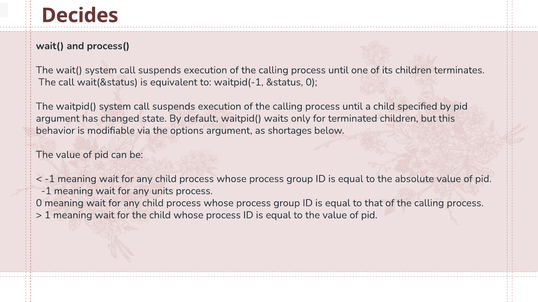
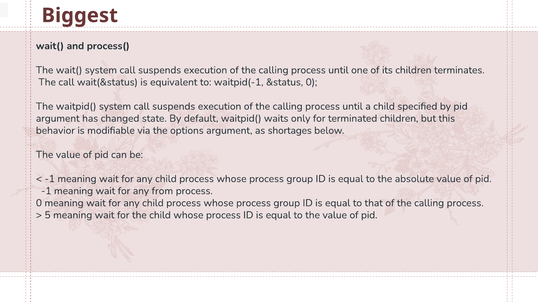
Decides: Decides -> Biggest
units: units -> from
1: 1 -> 5
